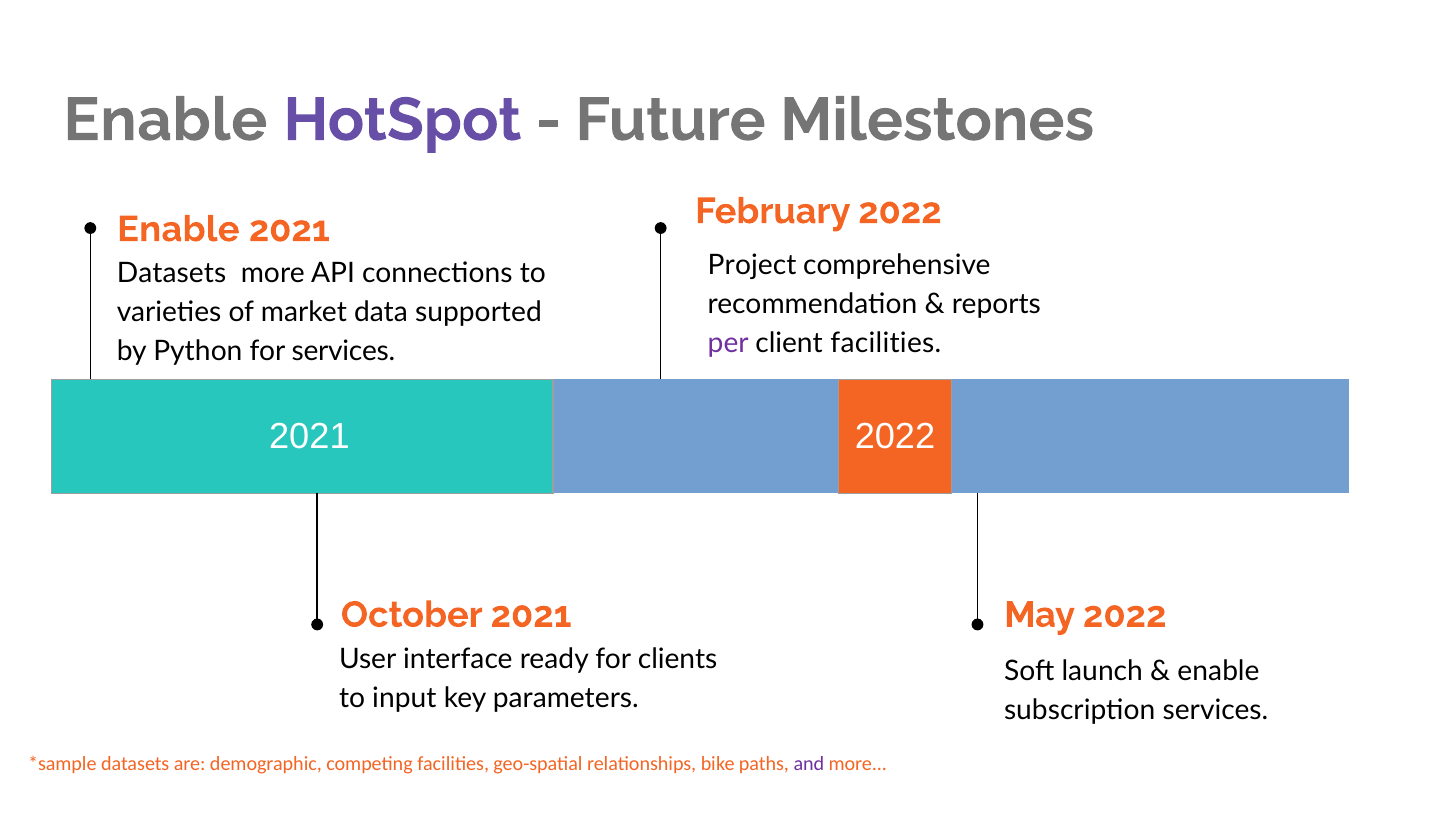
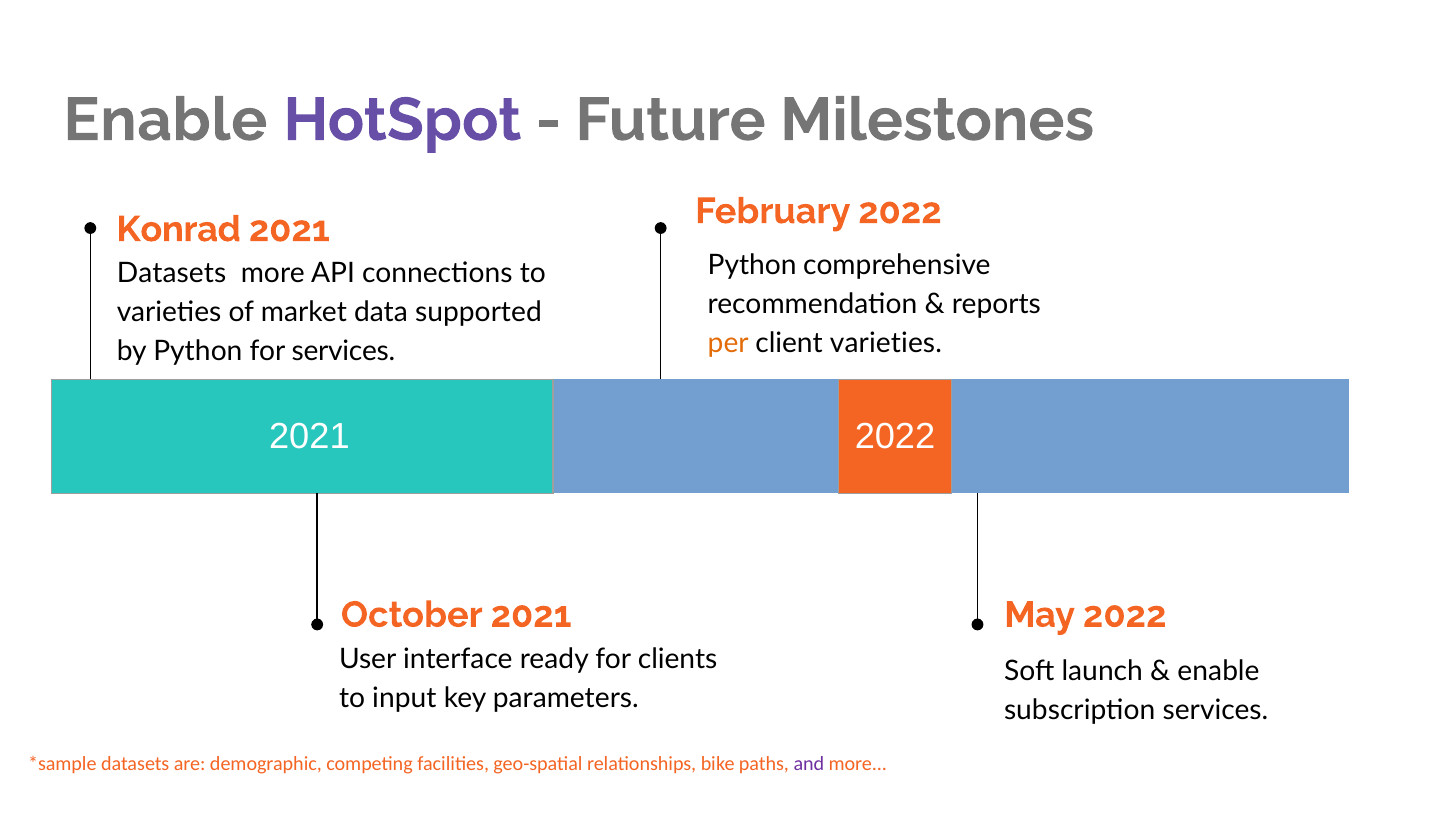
Enable at (178, 229): Enable -> Konrad
Project at (752, 265): Project -> Python
per colour: purple -> orange
client facilities: facilities -> varieties
